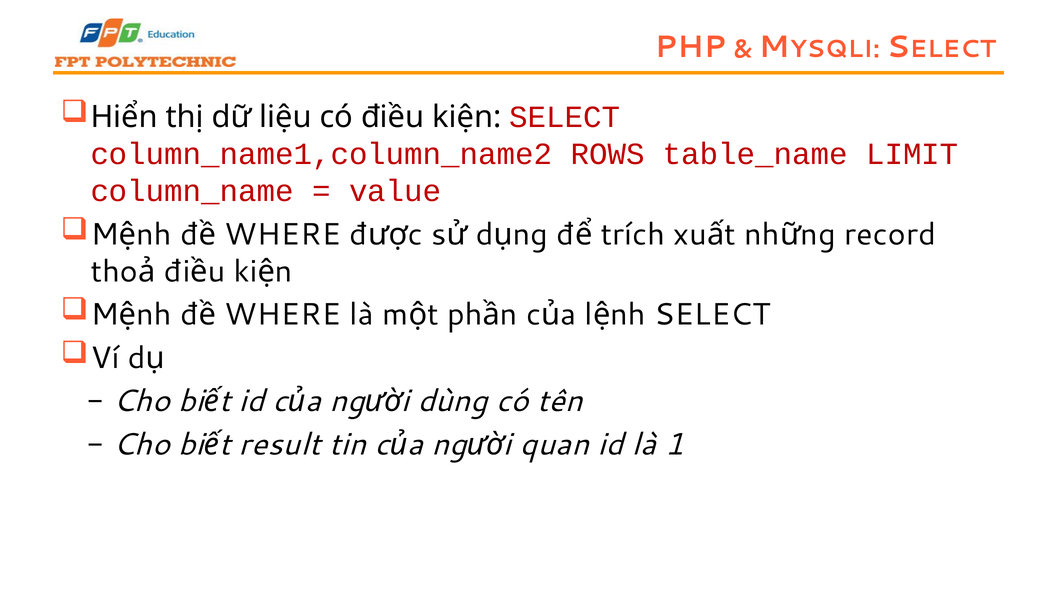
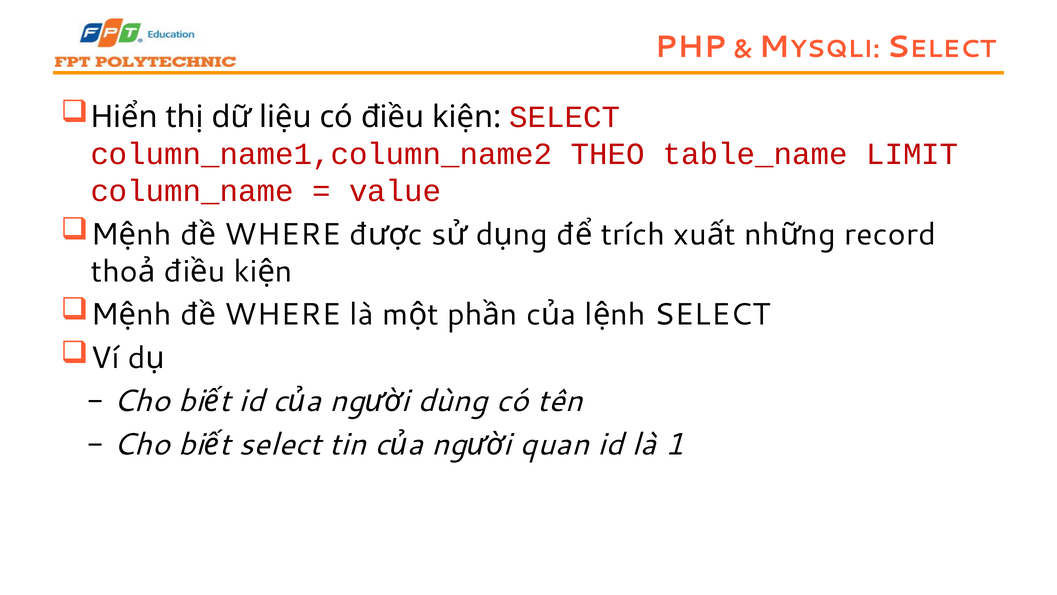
ROWS: ROWS -> THEO
result at (280, 444): result -> select
